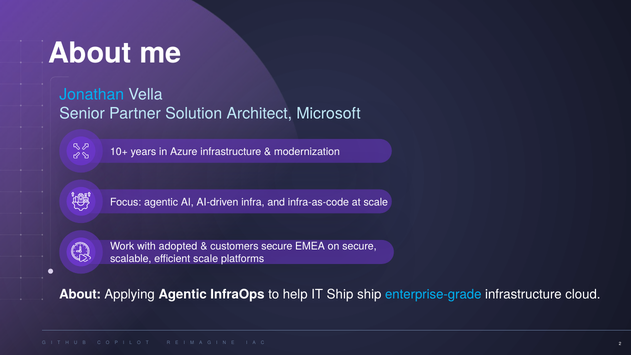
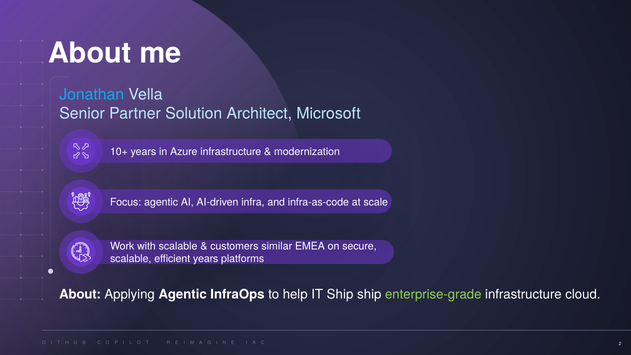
with adopted: adopted -> scalable
customers secure: secure -> similar
efficient scale: scale -> years
enterprise‑grade colour: light blue -> light green
